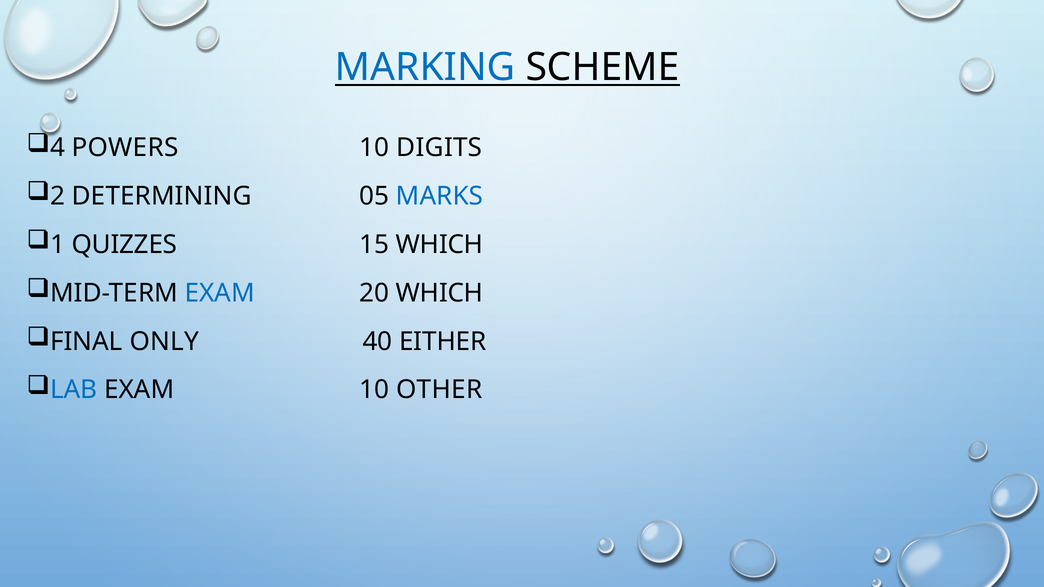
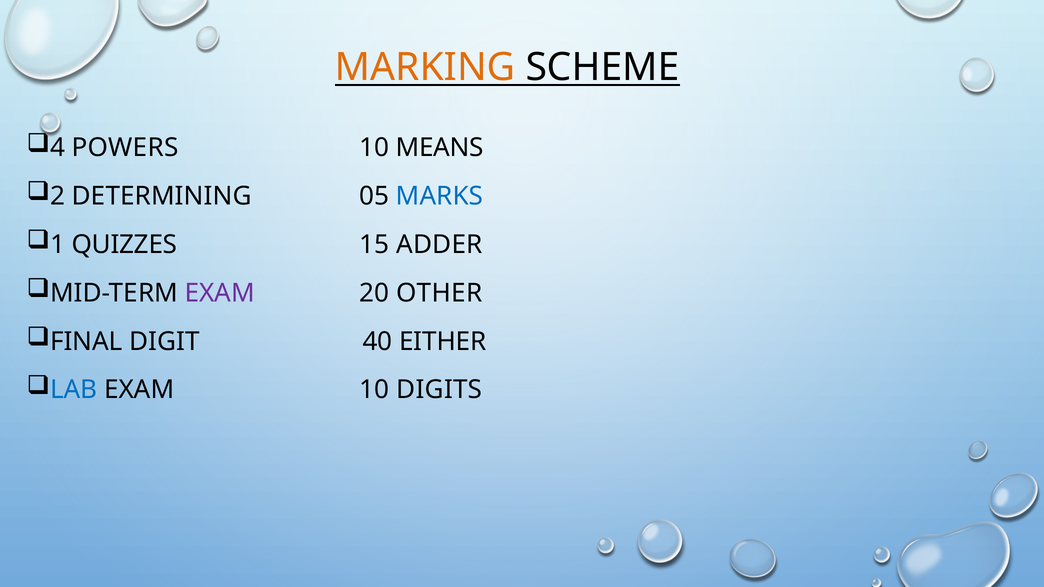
MARKING colour: blue -> orange
DIGITS: DIGITS -> MEANS
15 WHICH: WHICH -> ADDER
EXAM at (220, 293) colour: blue -> purple
20 WHICH: WHICH -> OTHER
ONLY: ONLY -> DIGIT
OTHER: OTHER -> DIGITS
